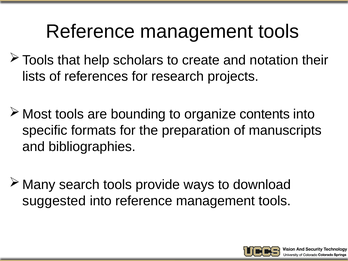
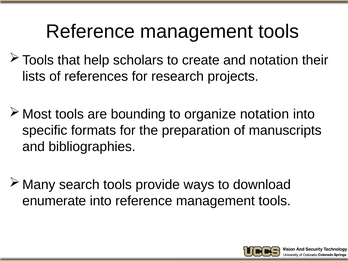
organize contents: contents -> notation
suggested: suggested -> enumerate
